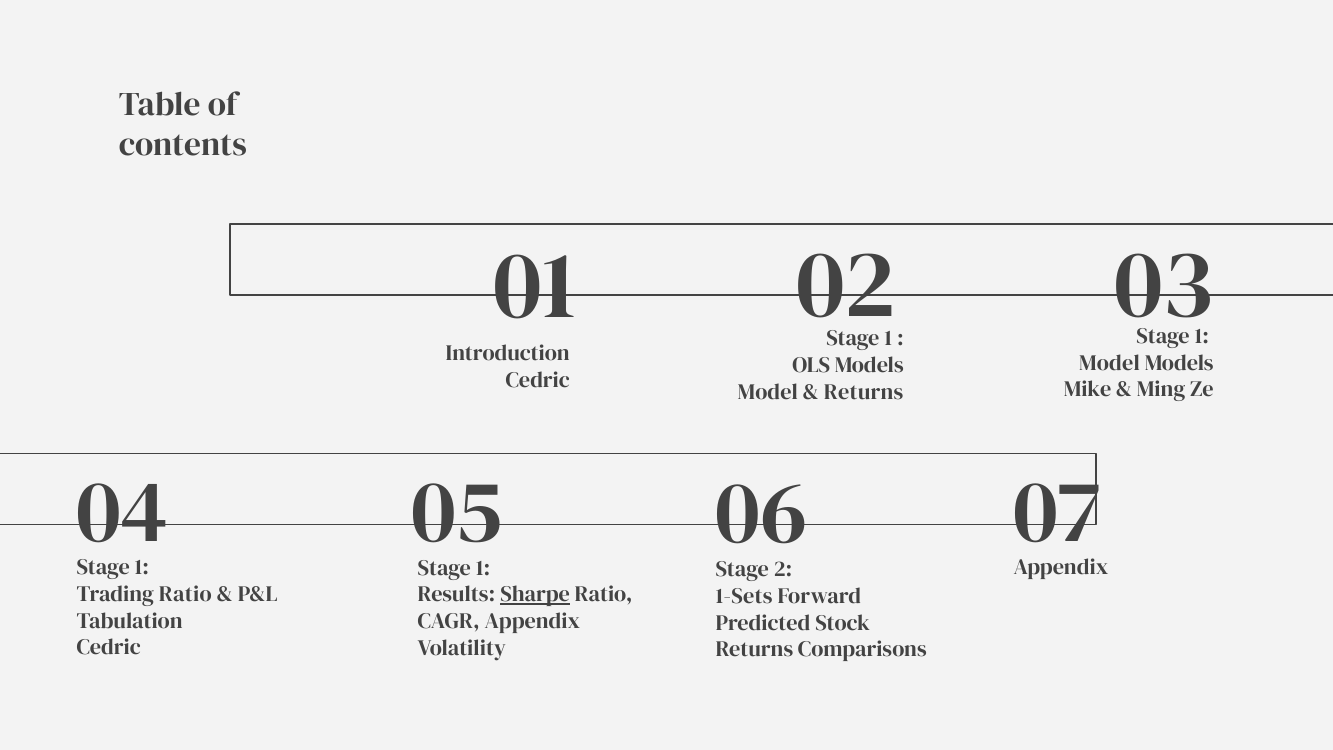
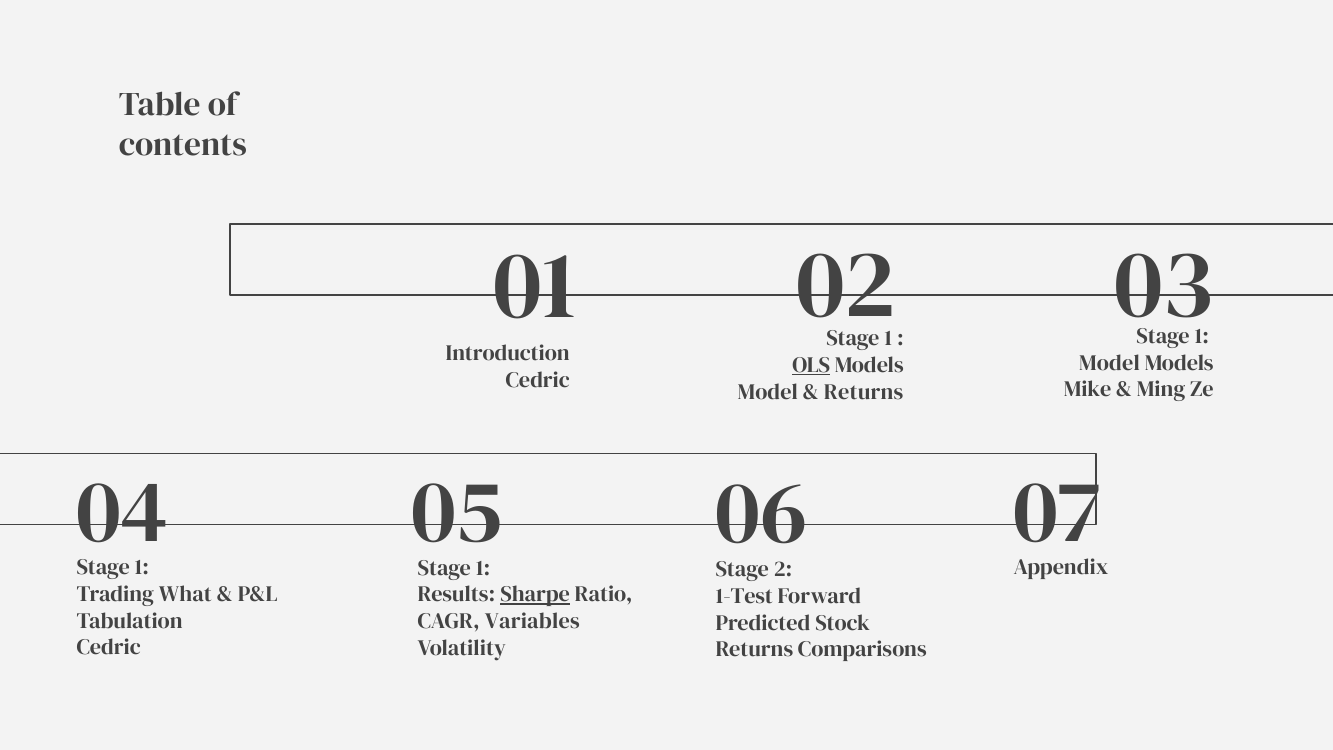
OLS underline: none -> present
Trading Ratio: Ratio -> What
1-Sets: 1-Sets -> 1-Test
CAGR Appendix: Appendix -> Variables
